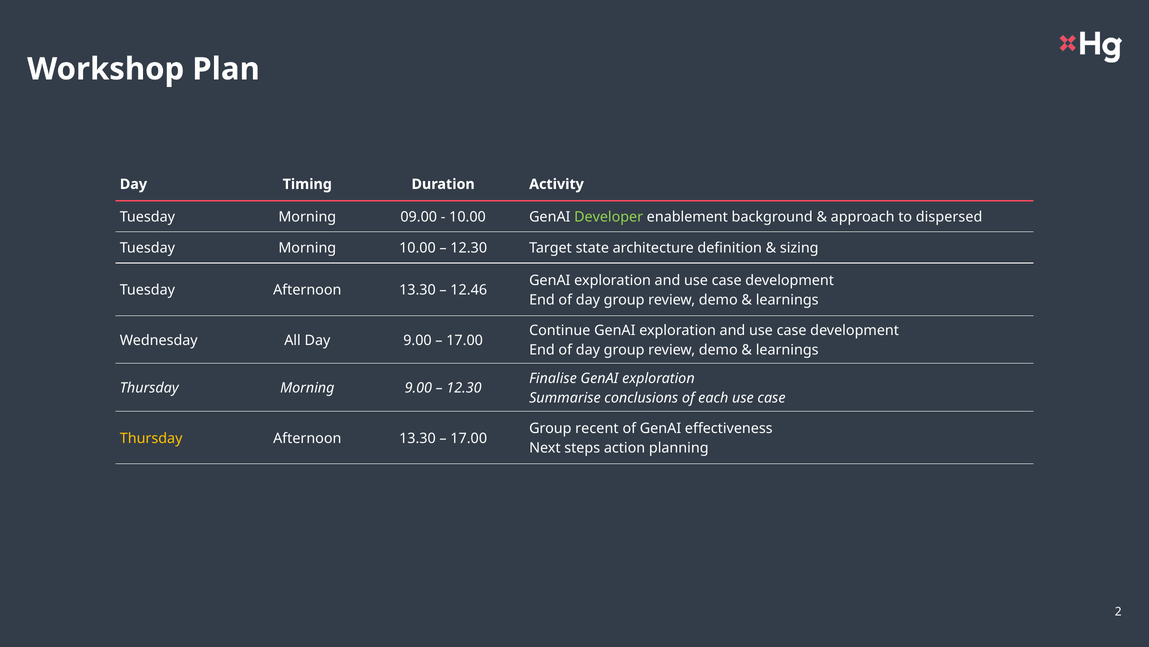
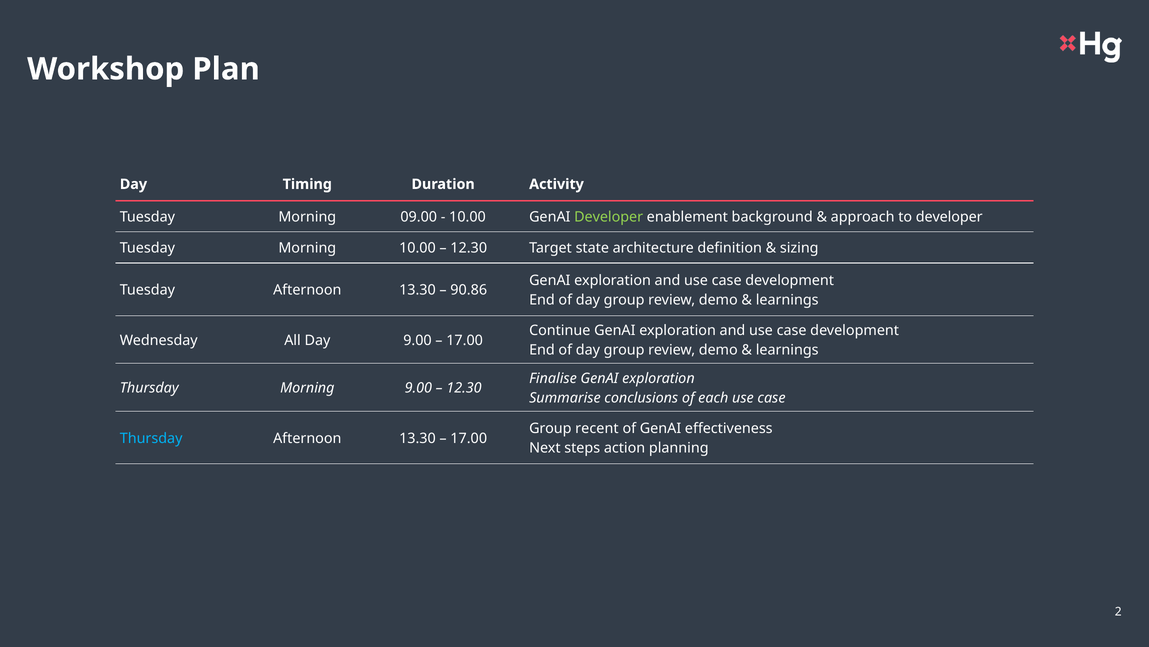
to dispersed: dispersed -> developer
12.46: 12.46 -> 90.86
Thursday at (151, 438) colour: yellow -> light blue
